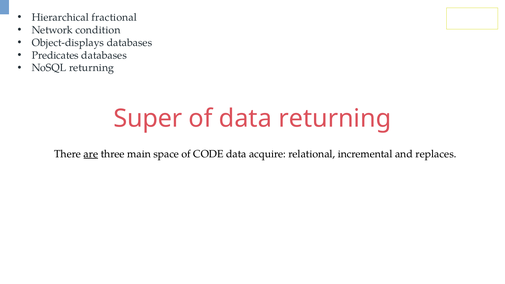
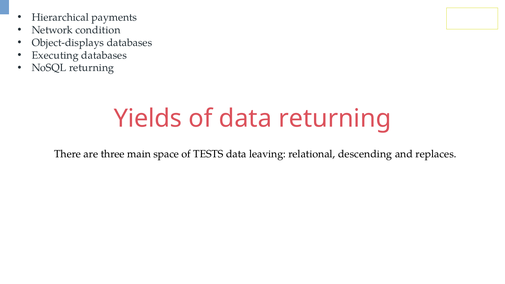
fractional: fractional -> payments
Predicates: Predicates -> Executing
Super: Super -> Yields
are underline: present -> none
CODE: CODE -> TESTS
acquire: acquire -> leaving
incremental: incremental -> descending
